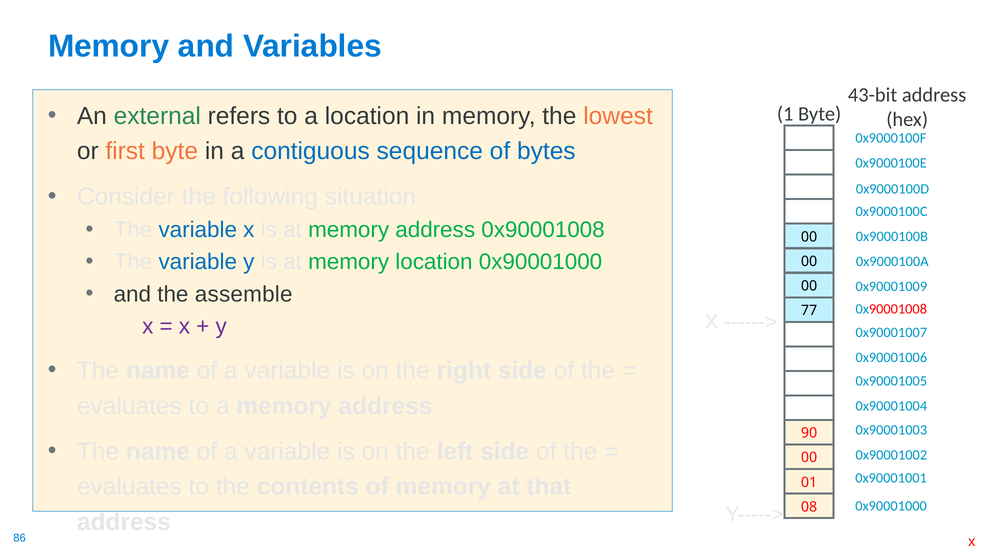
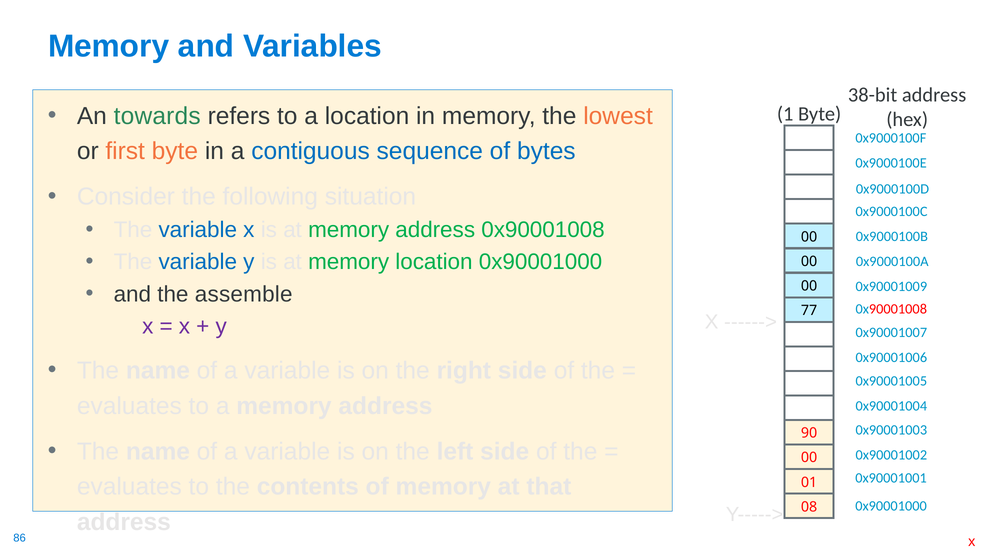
43-bit: 43-bit -> 38-bit
external: external -> towards
